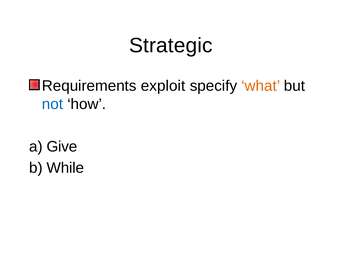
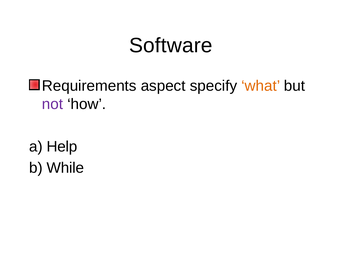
Strategic: Strategic -> Software
exploit: exploit -> aspect
not colour: blue -> purple
Give: Give -> Help
